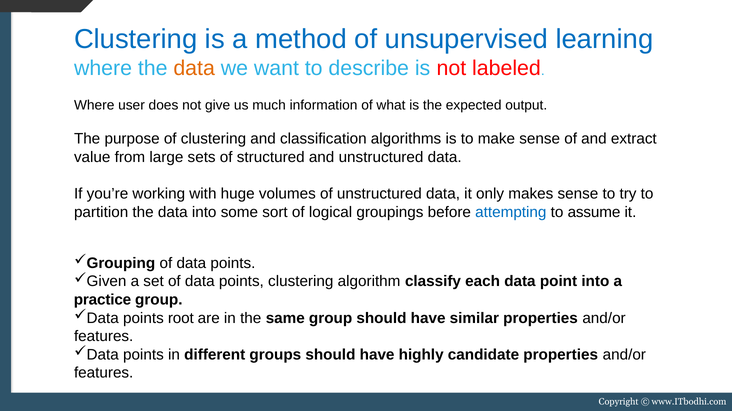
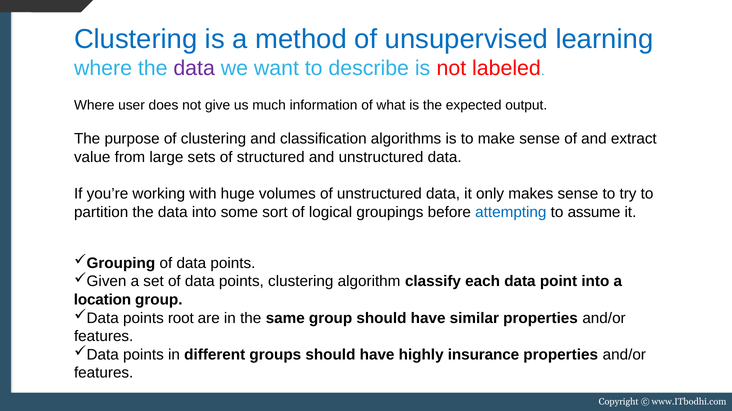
data at (194, 68) colour: orange -> purple
practice: practice -> location
candidate: candidate -> insurance
